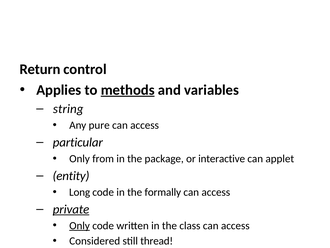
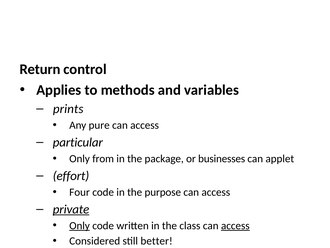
methods underline: present -> none
string: string -> prints
interactive: interactive -> businesses
entity: entity -> effort
Long: Long -> Four
formally: formally -> purpose
access at (235, 225) underline: none -> present
thread: thread -> better
